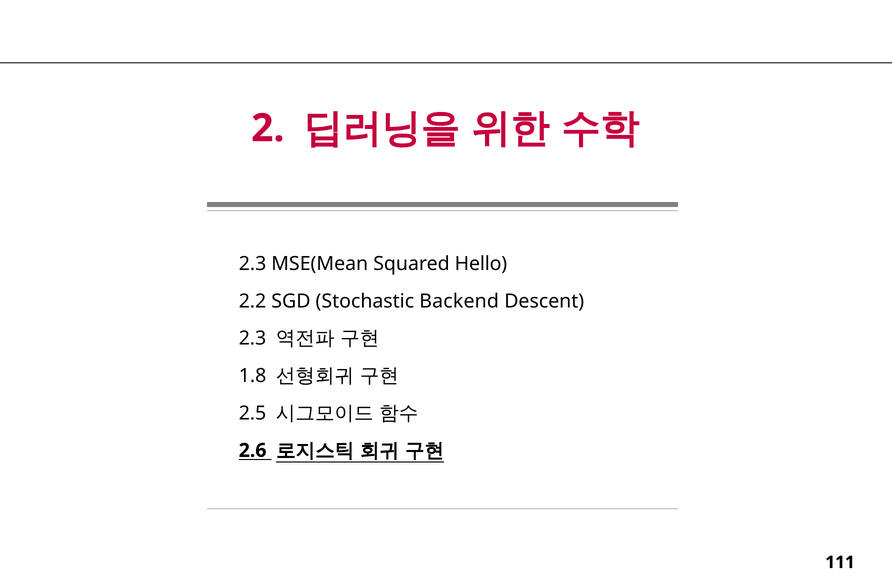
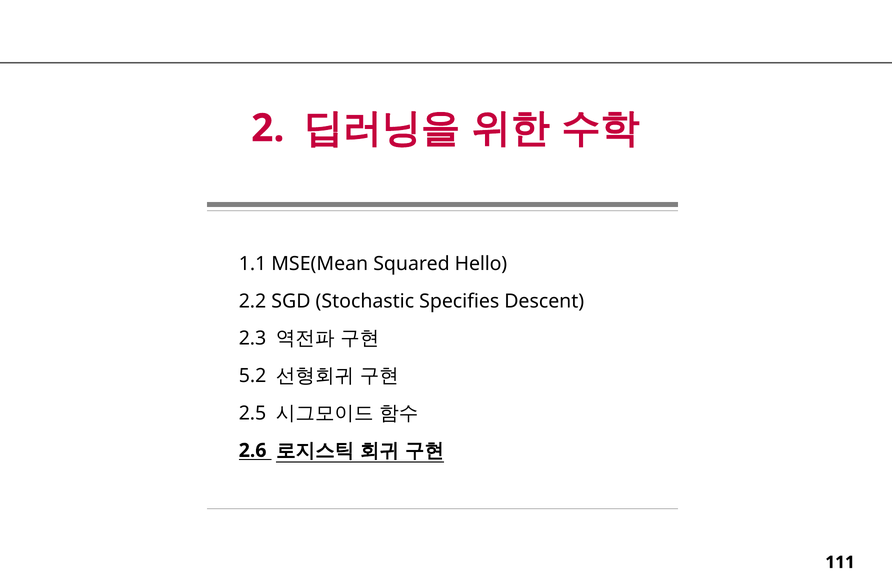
2.3 at (253, 264): 2.3 -> 1.1
Backend: Backend -> Specifies
1.8: 1.8 -> 5.2
